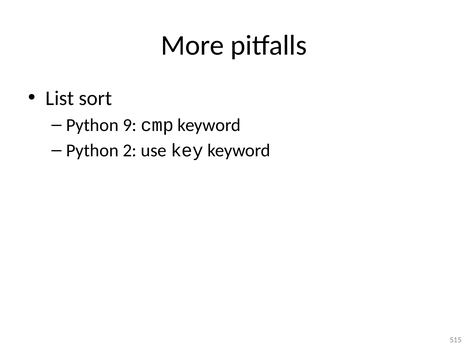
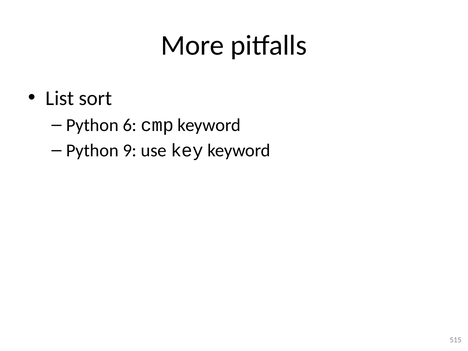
9: 9 -> 6
2: 2 -> 9
